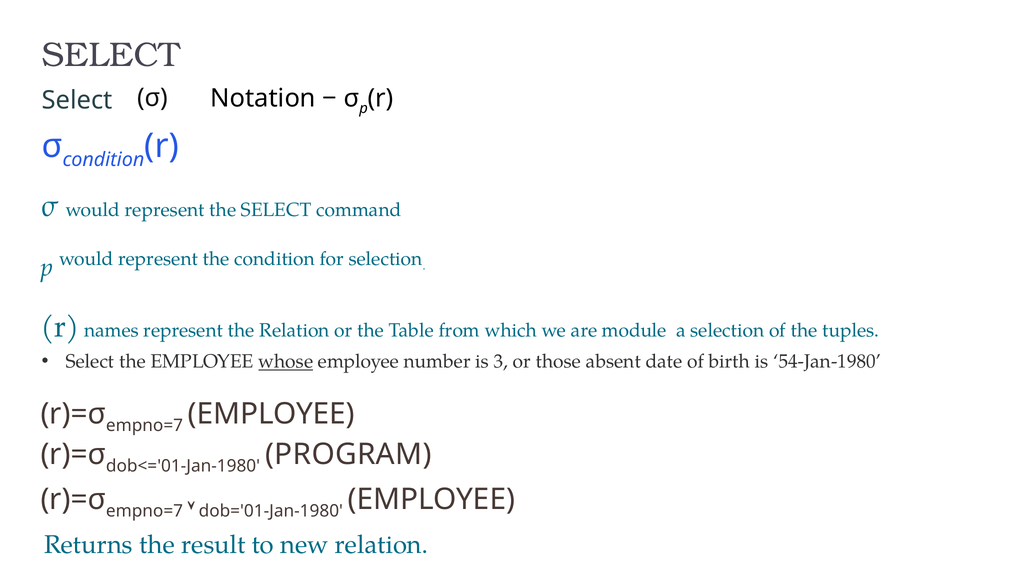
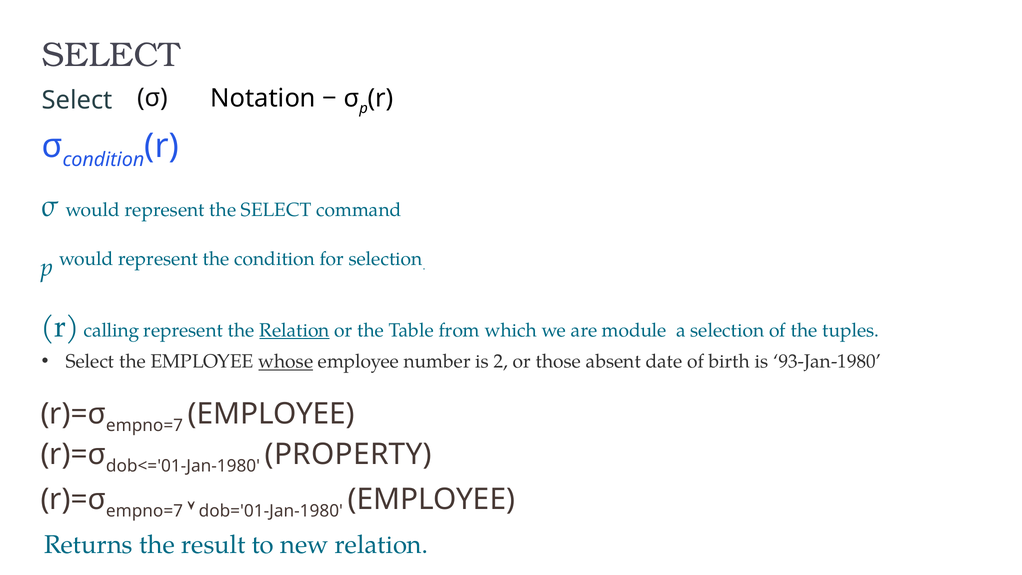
names: names -> calling
Relation at (295, 330) underline: none -> present
3: 3 -> 2
54-Jan-1980: 54-Jan-1980 -> 93-Jan-1980
PROGRAM: PROGRAM -> PROPERTY
